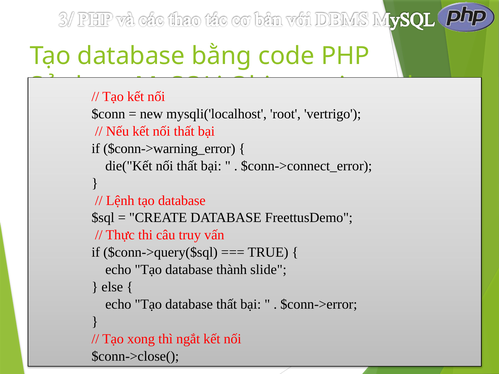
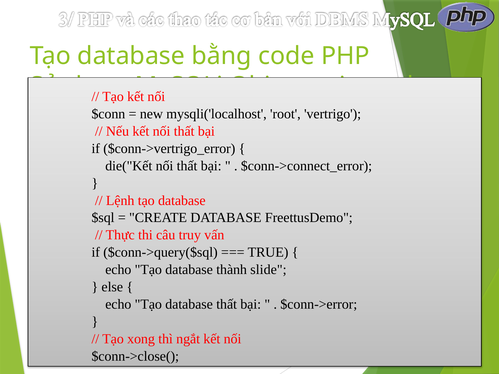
$conn->warning_error: $conn->warning_error -> $conn->vertrigo_error
